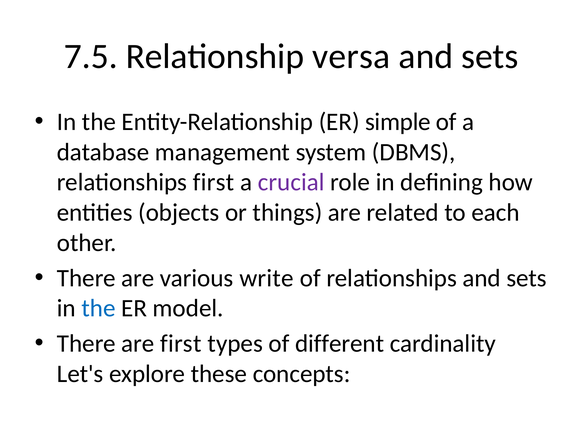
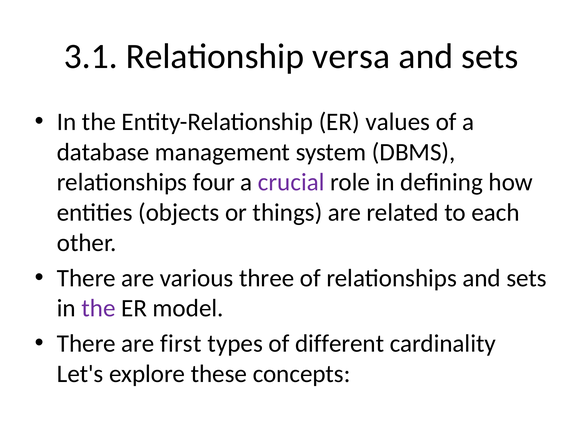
7.5: 7.5 -> 3.1
simple: simple -> values
relationships first: first -> four
write: write -> three
the at (98, 308) colour: blue -> purple
